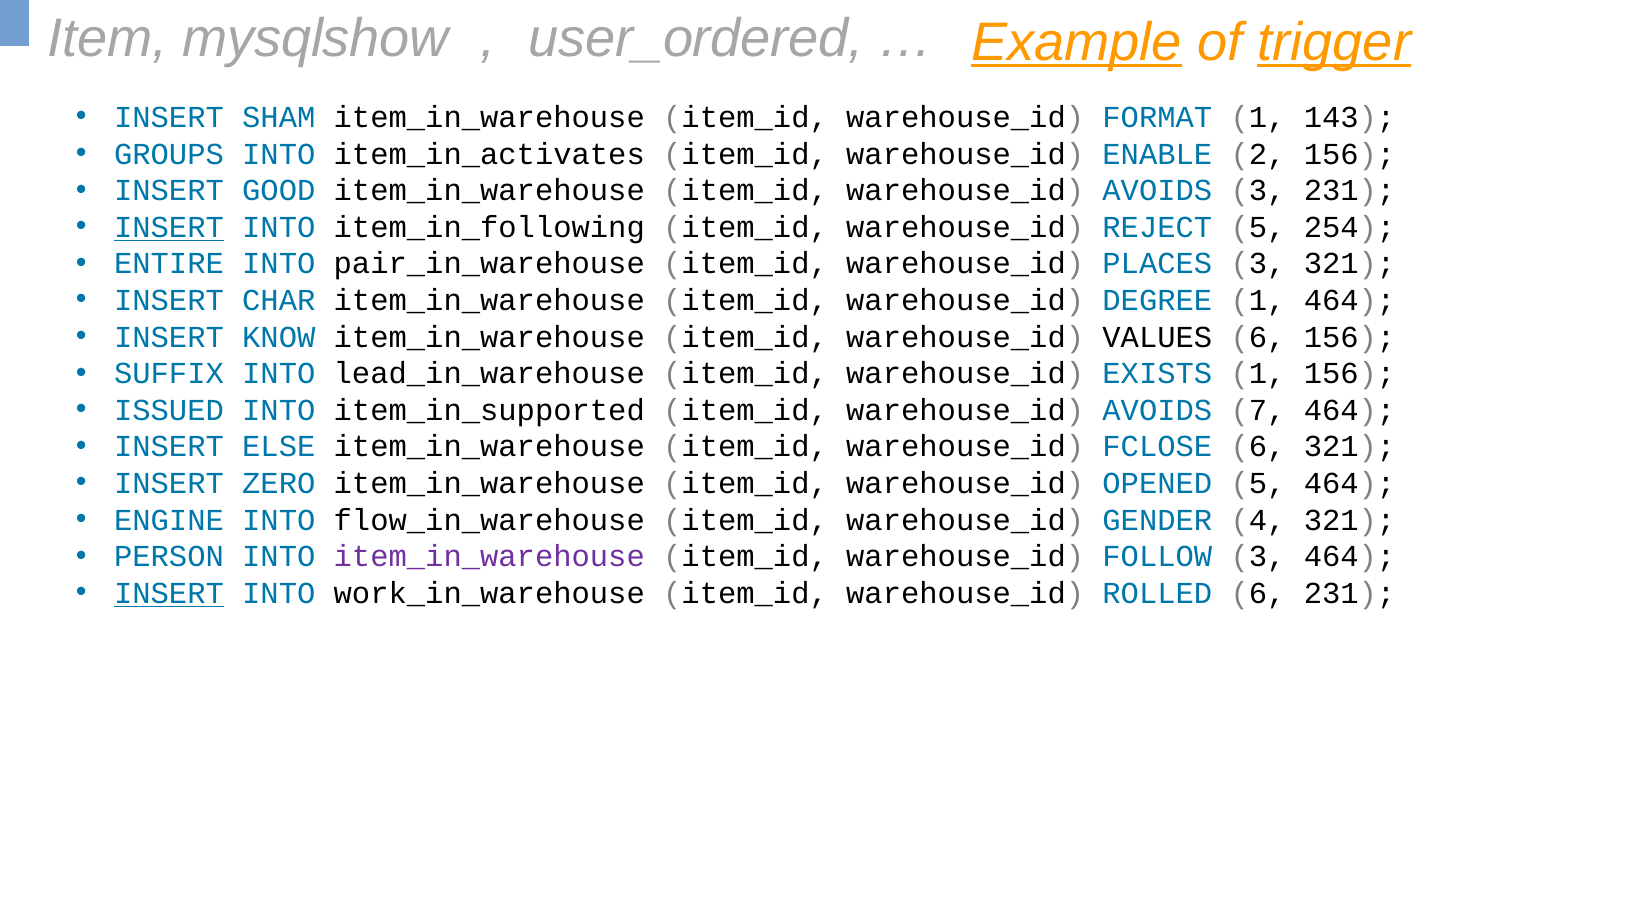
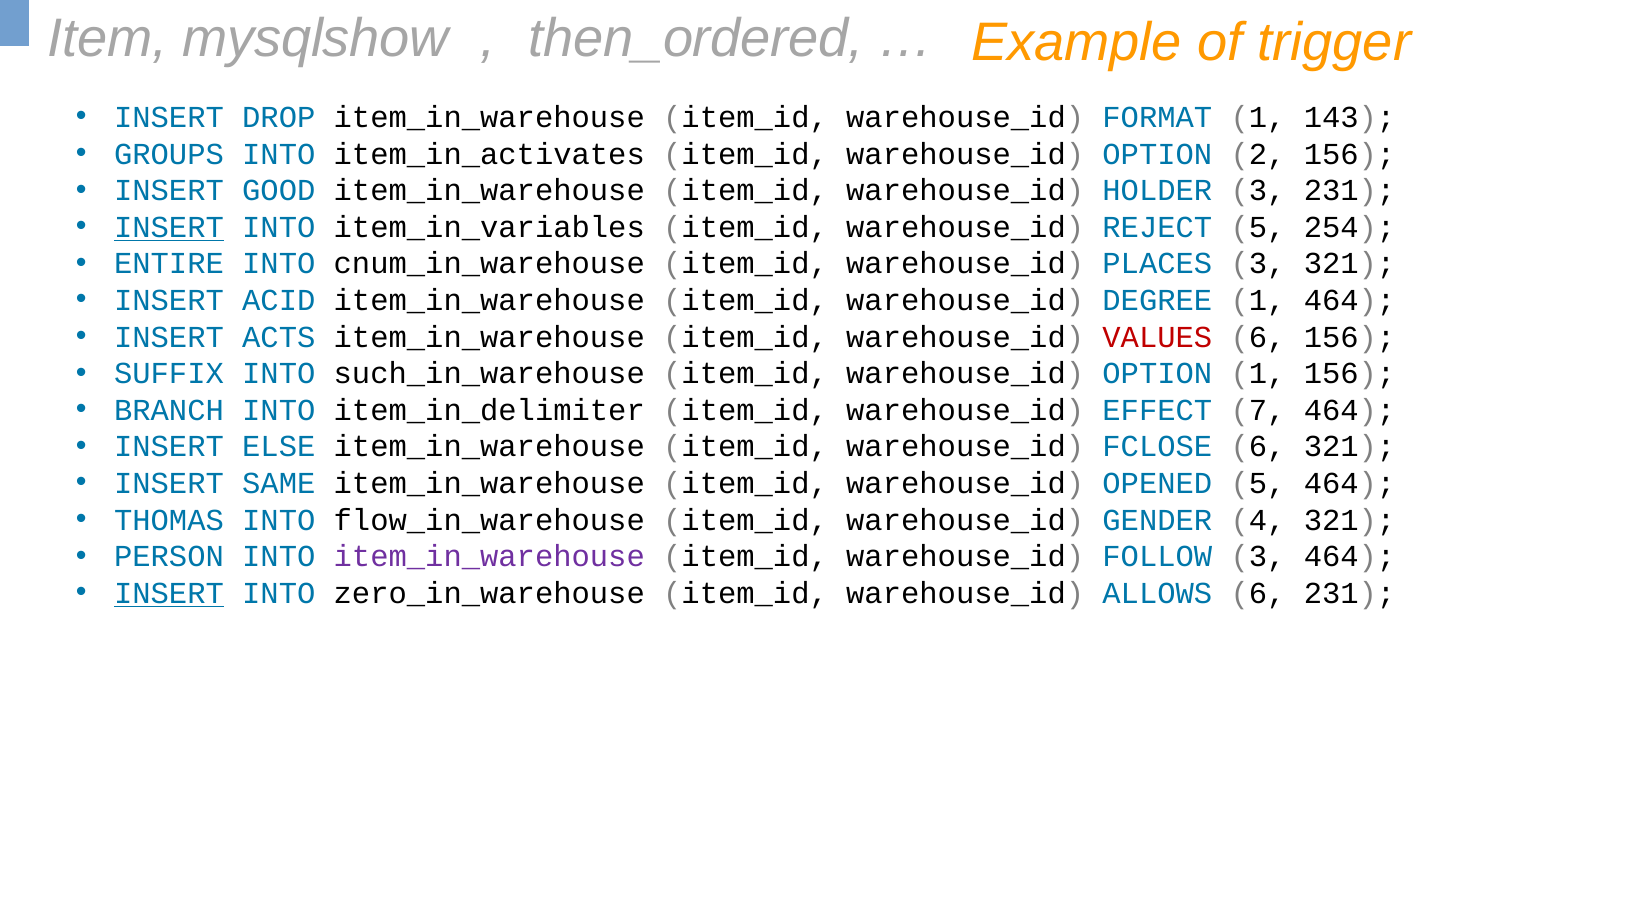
user_ordered: user_ordered -> then_ordered
Example underline: present -> none
trigger underline: present -> none
SHAM: SHAM -> DROP
ENABLE at (1157, 154): ENABLE -> OPTION
item_in_warehouse item_id warehouse_id AVOIDS: AVOIDS -> HOLDER
item_in_following: item_in_following -> item_in_variables
pair_in_warehouse: pair_in_warehouse -> cnum_in_warehouse
CHAR: CHAR -> ACID
KNOW: KNOW -> ACTS
VALUES colour: black -> red
lead_in_warehouse: lead_in_warehouse -> such_in_warehouse
EXISTS at (1157, 374): EXISTS -> OPTION
ISSUED: ISSUED -> BRANCH
item_in_supported: item_in_supported -> item_in_delimiter
AVOIDS at (1157, 410): AVOIDS -> EFFECT
ZERO: ZERO -> SAME
ENGINE: ENGINE -> THOMAS
work_in_warehouse: work_in_warehouse -> zero_in_warehouse
ROLLED: ROLLED -> ALLOWS
